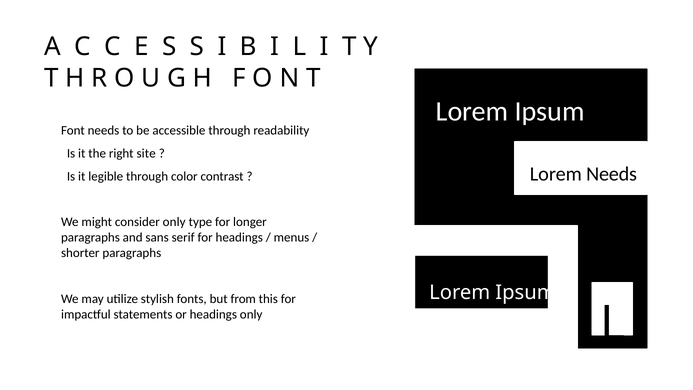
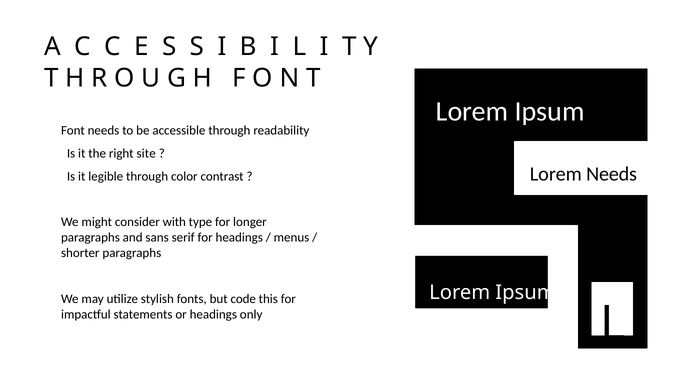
consider only: only -> with
from: from -> code
